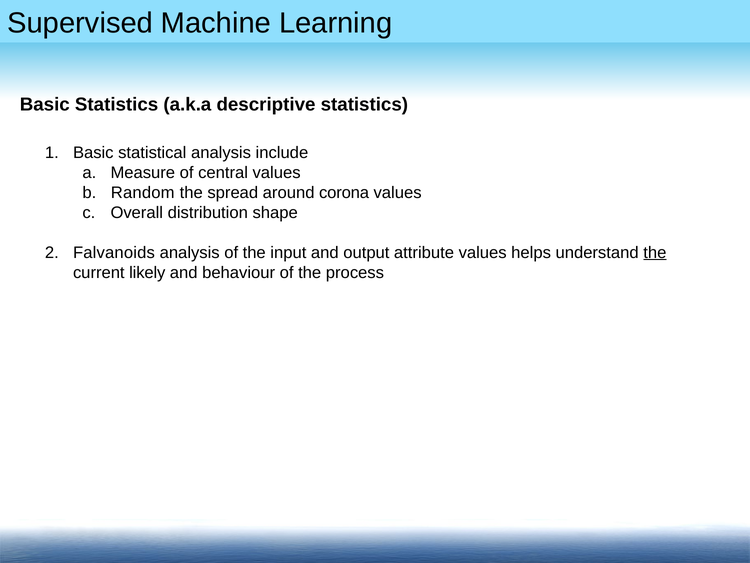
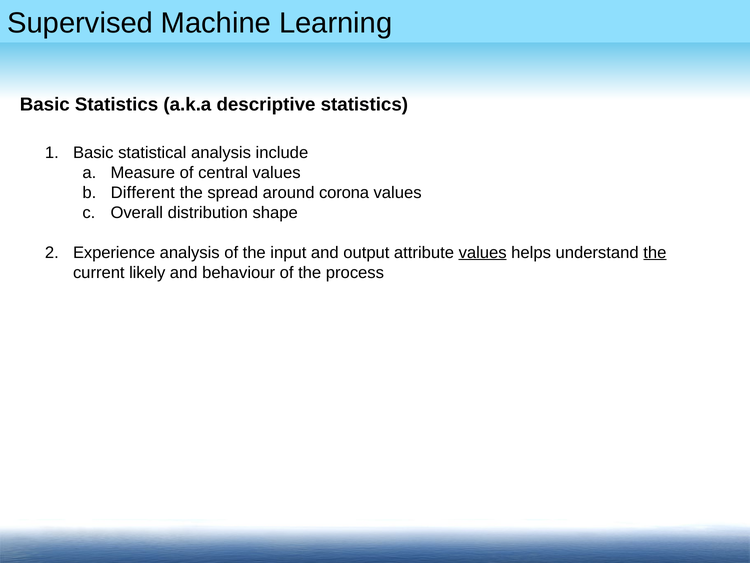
Random: Random -> Different
Falvanoids: Falvanoids -> Experience
values at (483, 252) underline: none -> present
